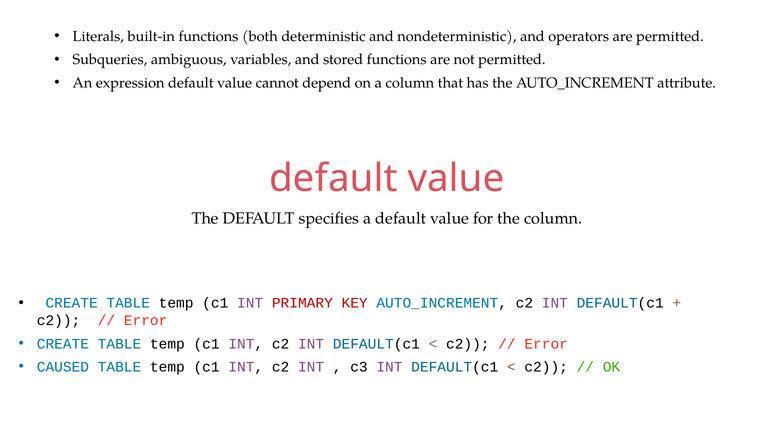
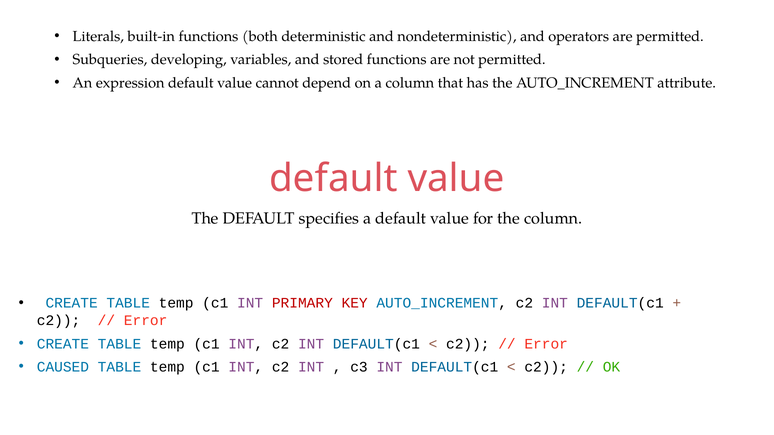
ambiguous: ambiguous -> developing
